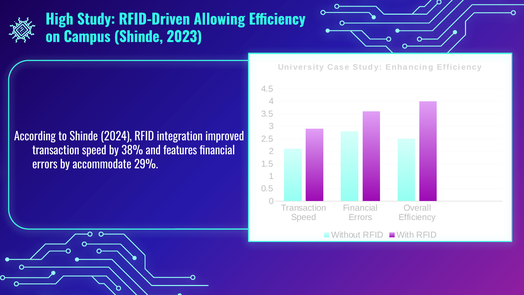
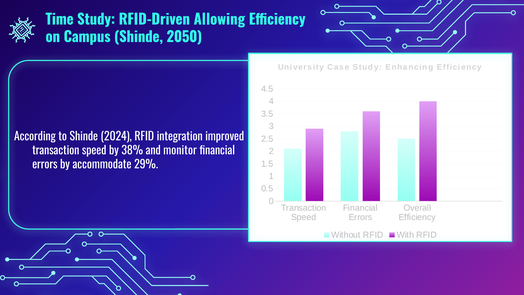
High: High -> Time
2023: 2023 -> 2050
features: features -> monitor
